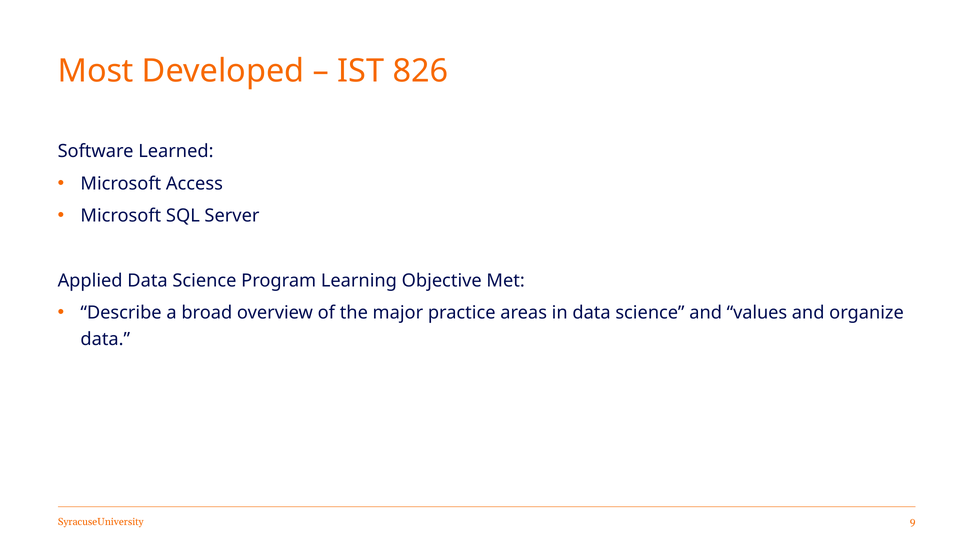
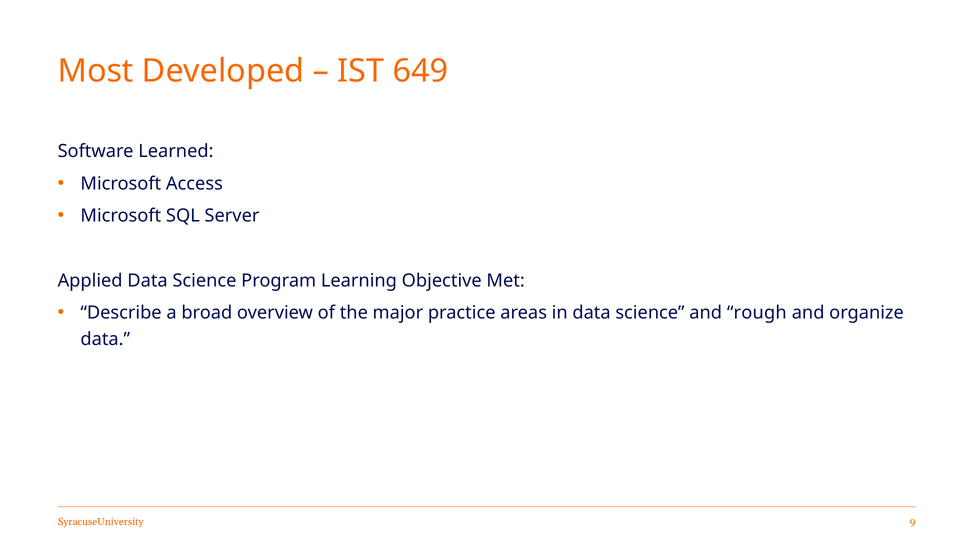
826: 826 -> 649
values: values -> rough
